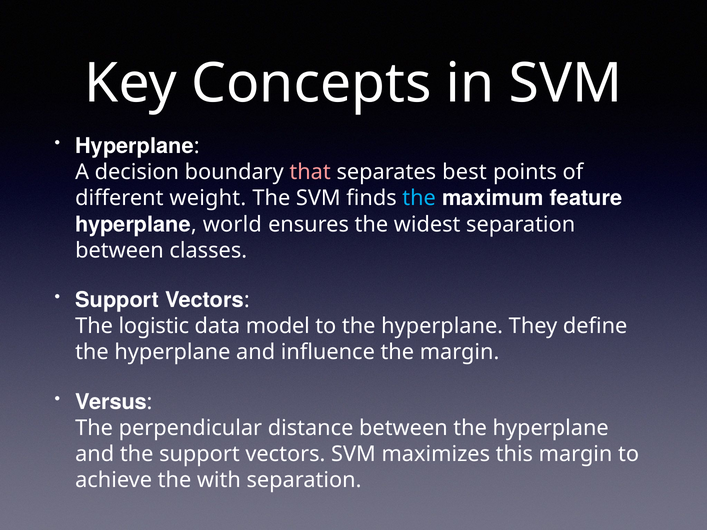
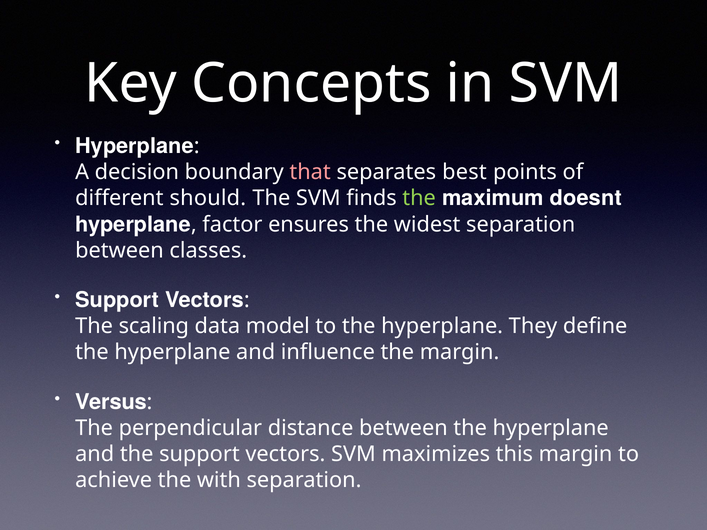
weight: weight -> should
the at (419, 198) colour: light blue -> light green
feature: feature -> doesnt
world: world -> factor
logistic: logistic -> scaling
